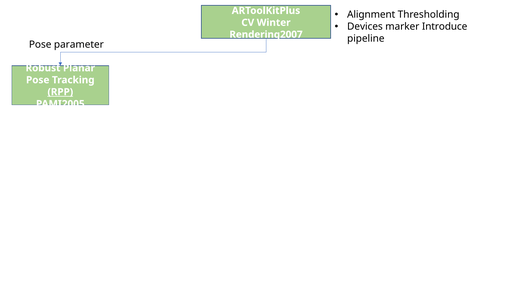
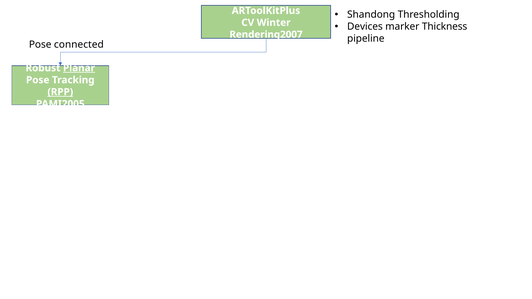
Alignment: Alignment -> Shandong
Introduce: Introduce -> Thickness
parameter: parameter -> connected
Planar underline: none -> present
